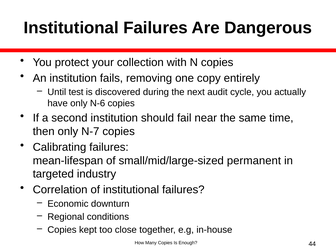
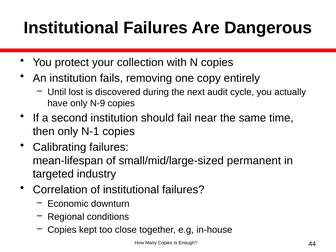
test: test -> lost
N-6: N-6 -> N-9
N-7: N-7 -> N-1
